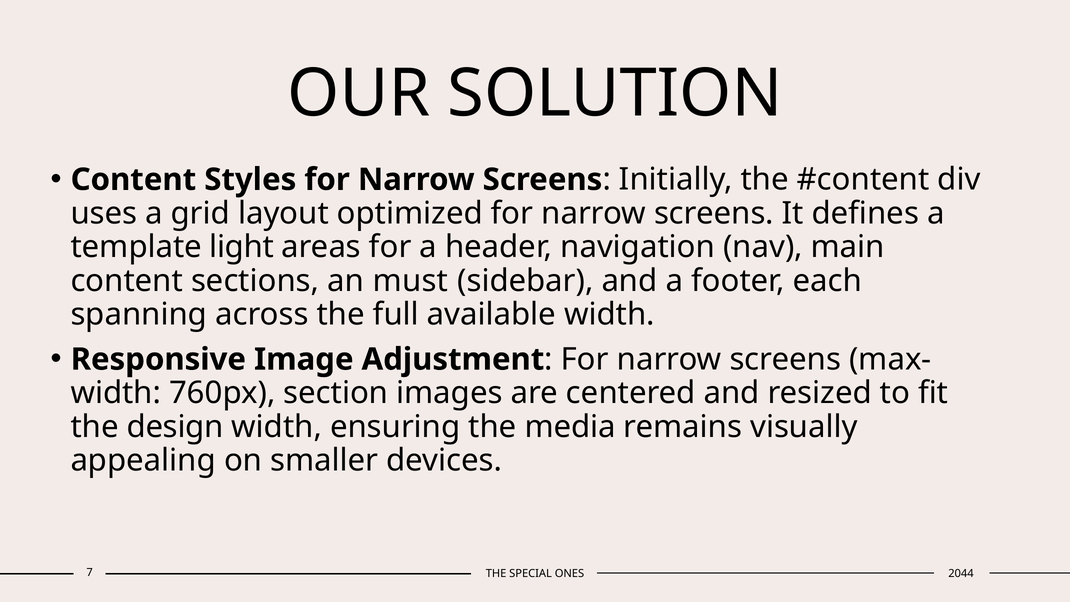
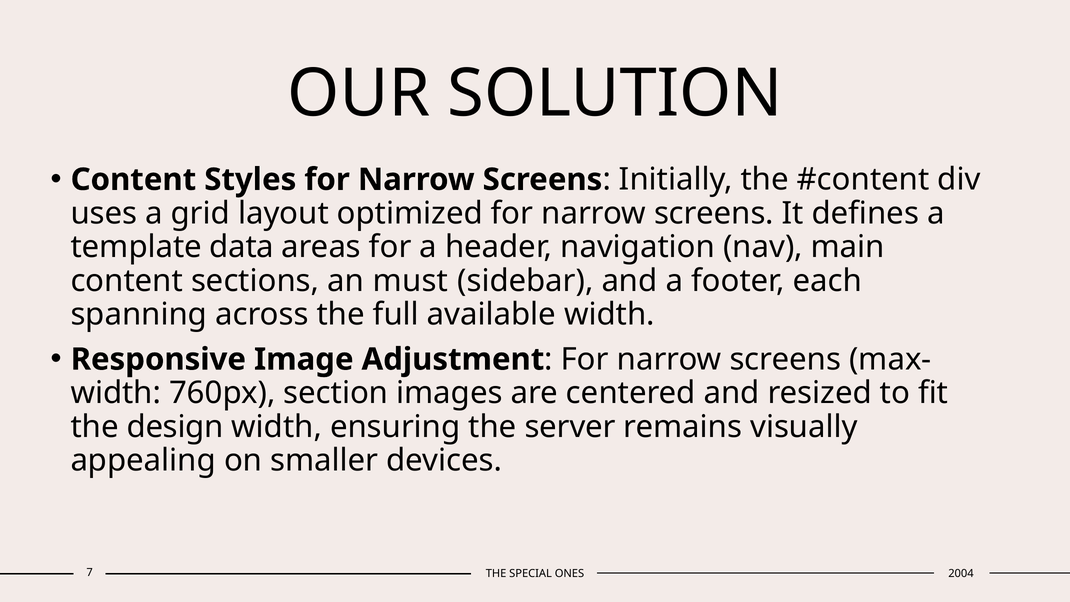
light: light -> data
media: media -> server
2044: 2044 -> 2004
